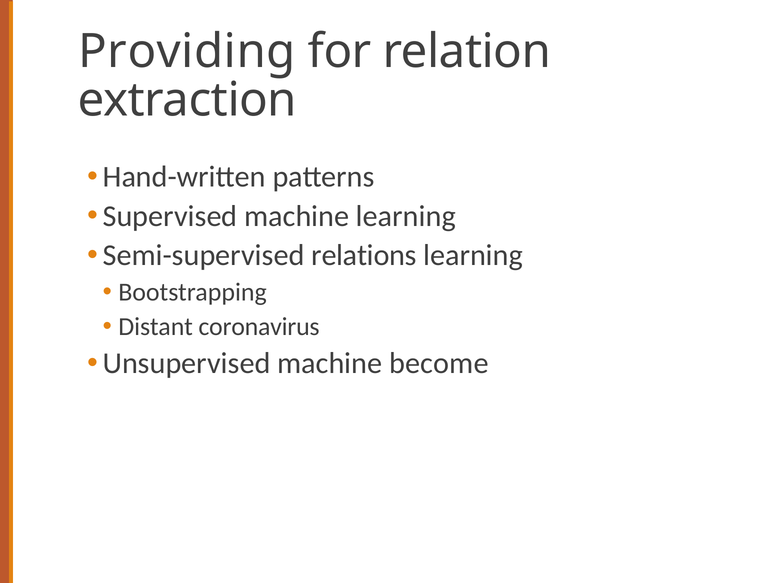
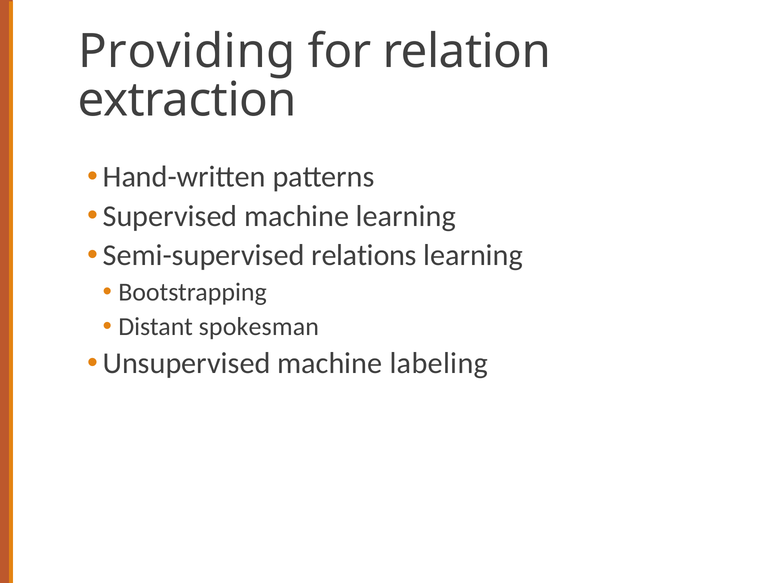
coronavirus: coronavirus -> spokesman
become: become -> labeling
